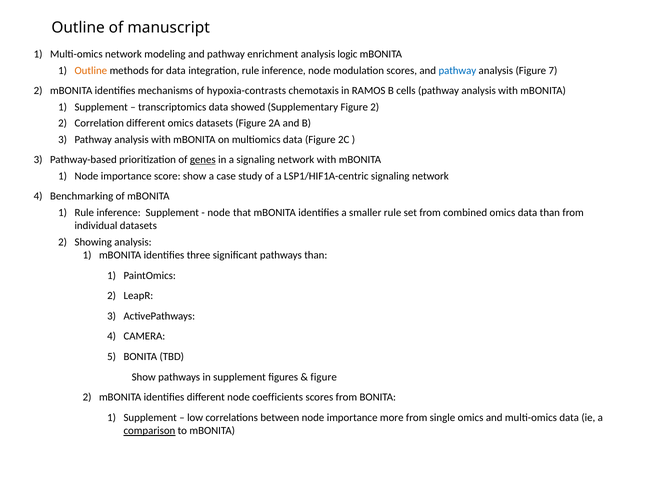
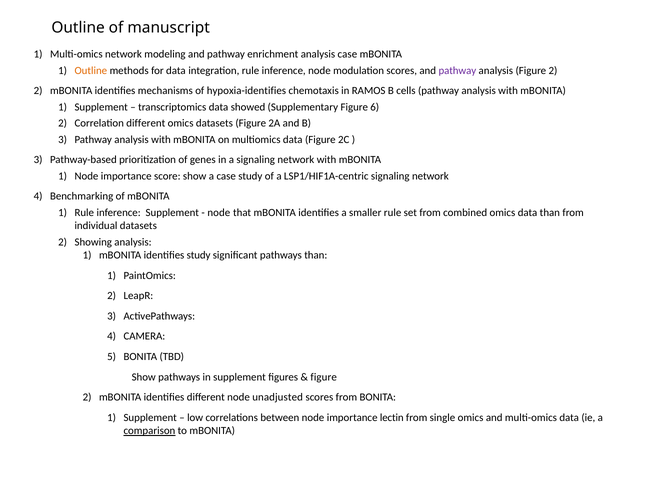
analysis logic: logic -> case
pathway at (457, 71) colour: blue -> purple
analysis Figure 7: 7 -> 2
hypoxia-contrasts: hypoxia-contrasts -> hypoxia-identifies
Supplementary Figure 2: 2 -> 6
genes underline: present -> none
identifies three: three -> study
coefficients: coefficients -> unadjusted
more: more -> lectin
